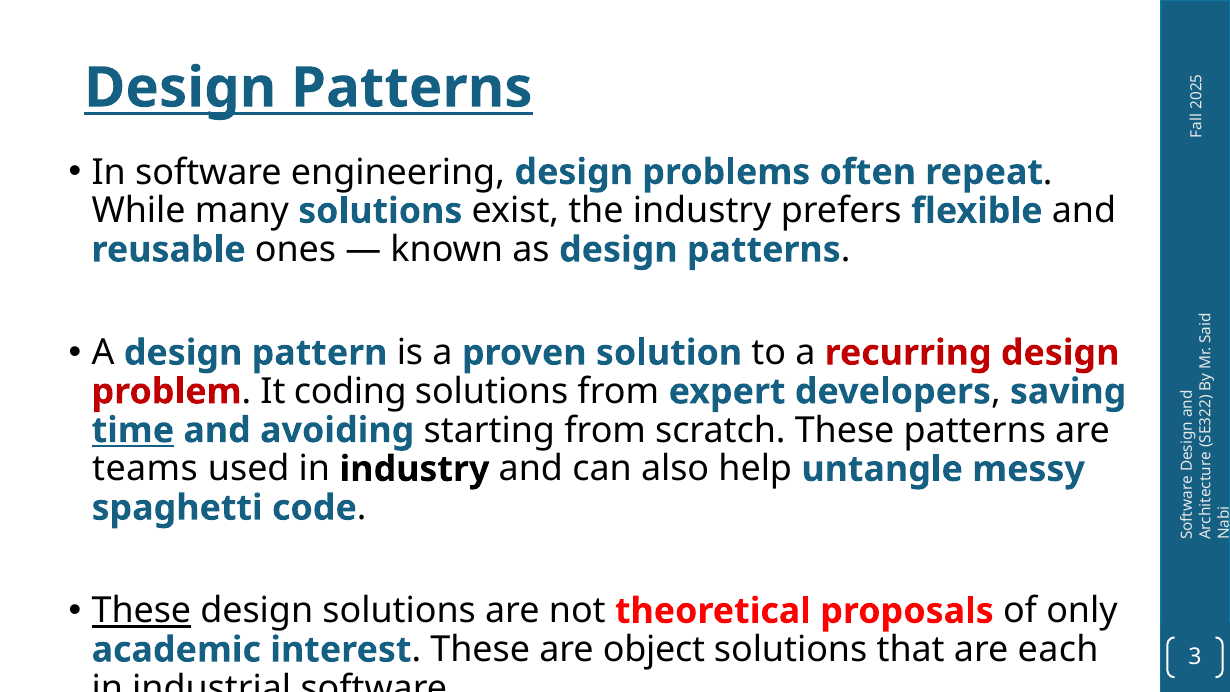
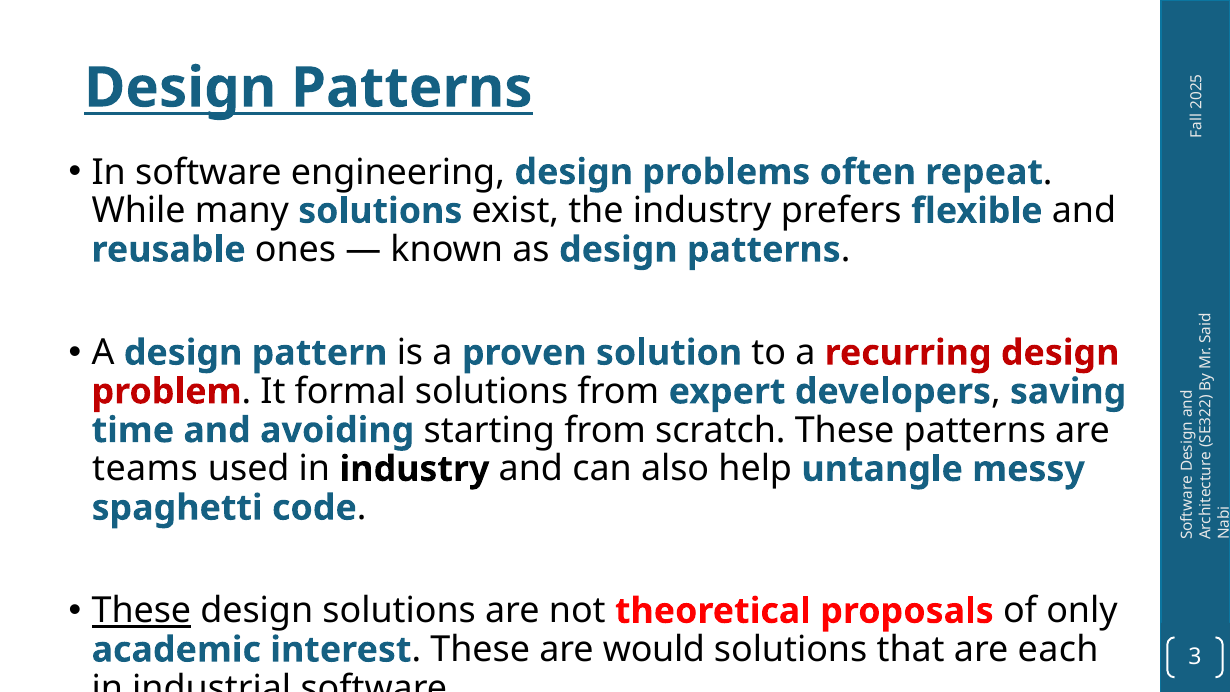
coding: coding -> formal
time underline: present -> none
object: object -> would
